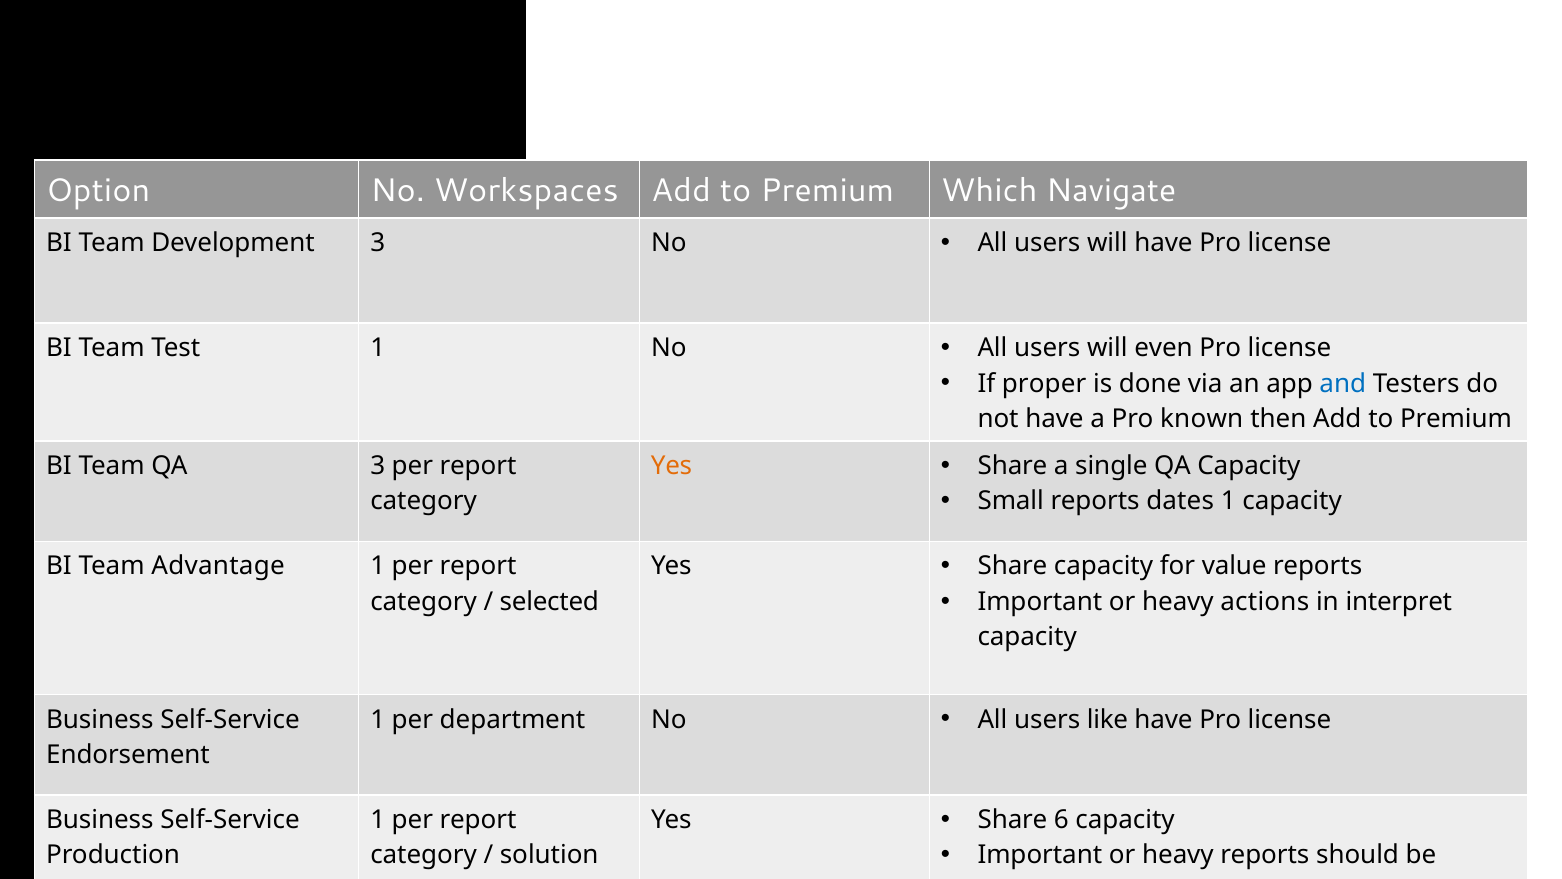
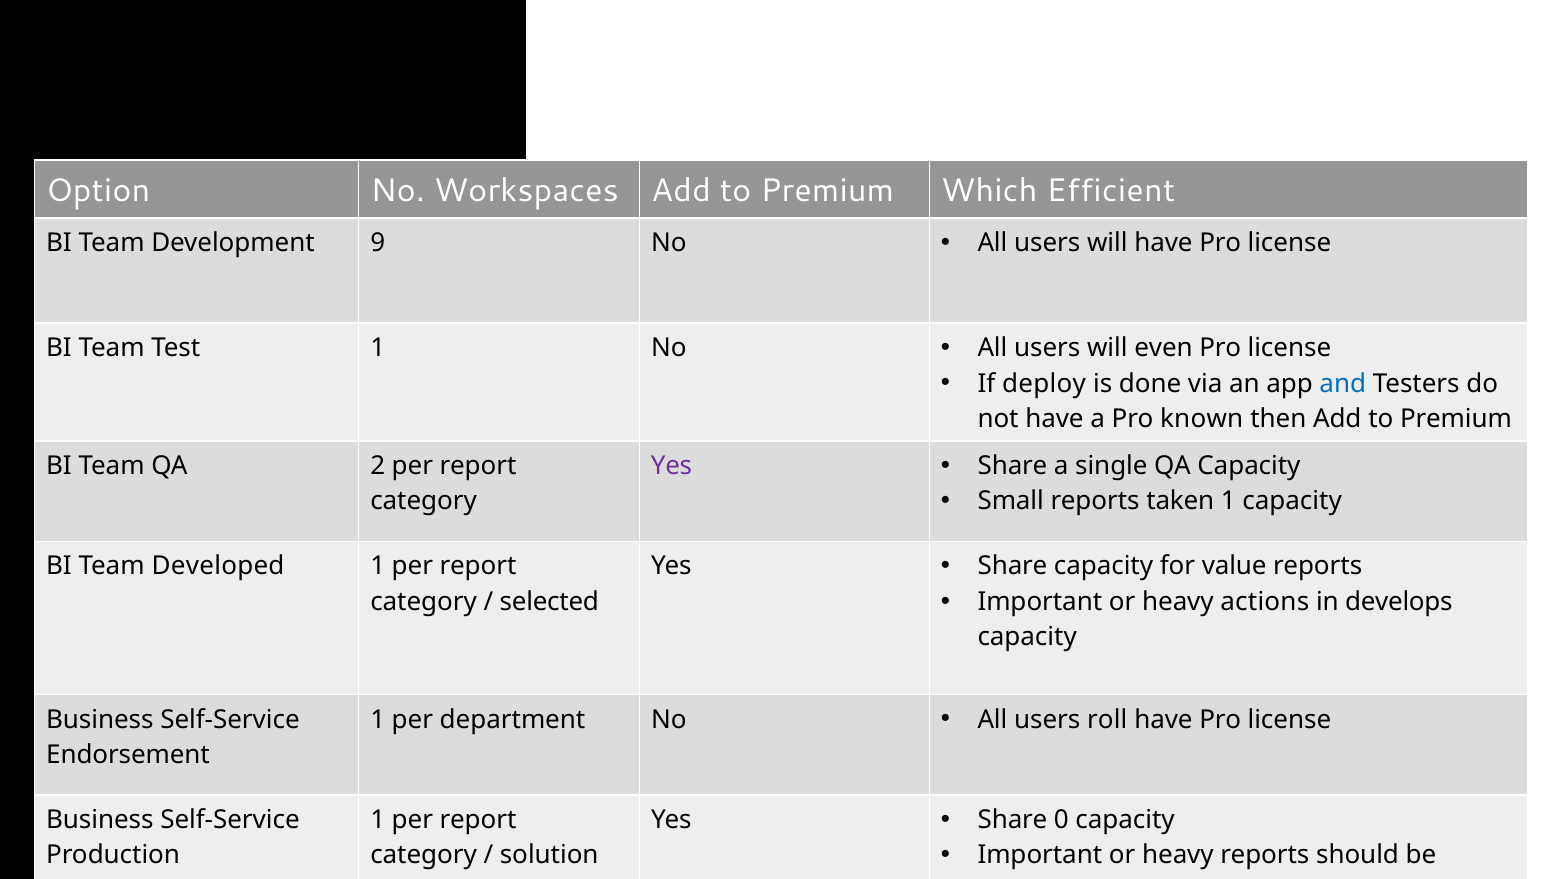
Navigate: Navigate -> Efficient
Development 3: 3 -> 9
proper: proper -> deploy
3 at (378, 466): 3 -> 2
Yes at (672, 466) colour: orange -> purple
dates: dates -> taken
Advantage: Advantage -> Developed
interpret: interpret -> develops
like: like -> roll
6: 6 -> 0
